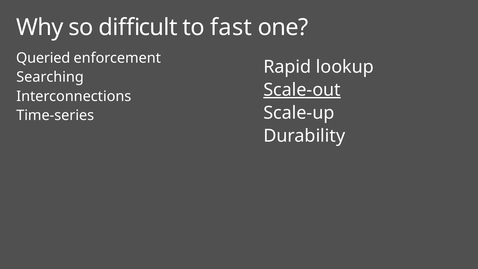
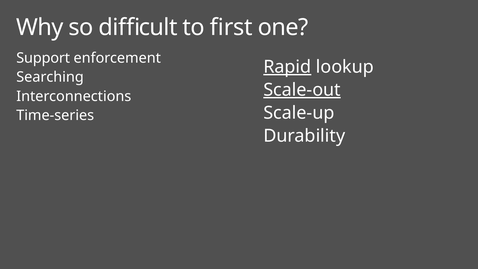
fast: fast -> first
Queried: Queried -> Support
Rapid underline: none -> present
